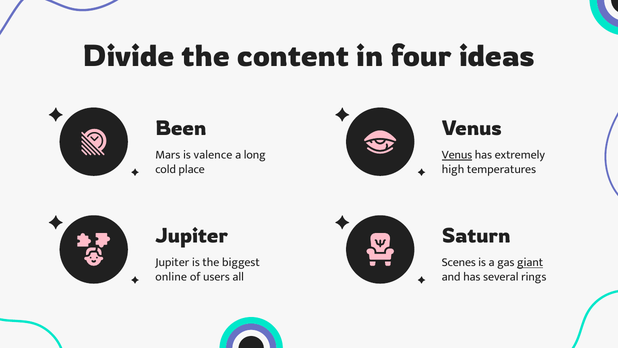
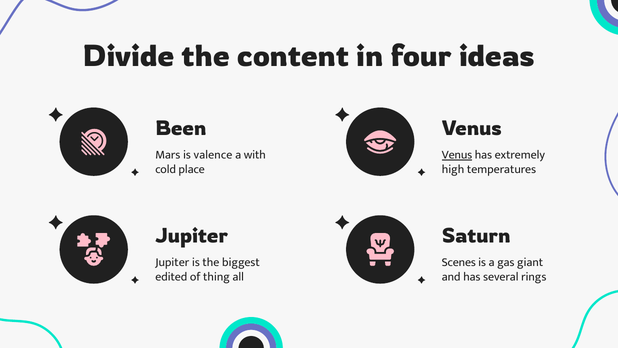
long: long -> with
giant underline: present -> none
online: online -> edited
users: users -> thing
